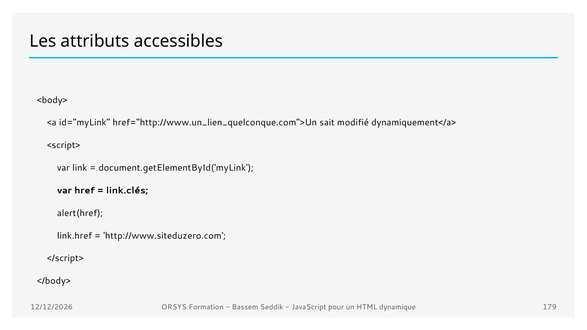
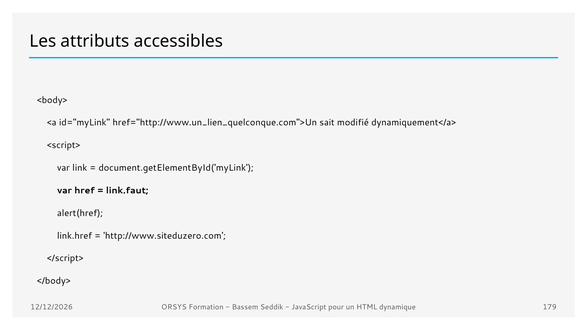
link.clés: link.clés -> link.faut
